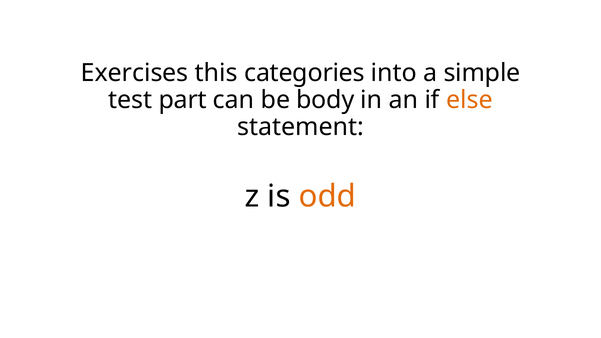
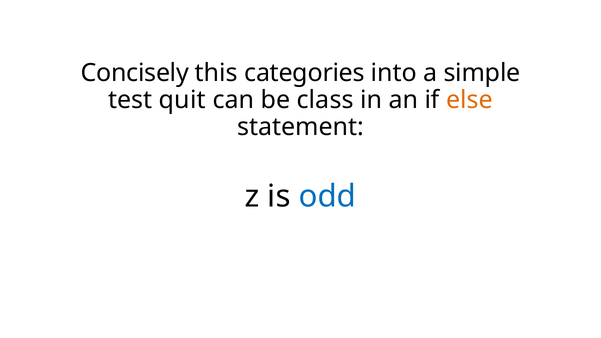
Exercises: Exercises -> Concisely
part: part -> quit
body: body -> class
odd colour: orange -> blue
